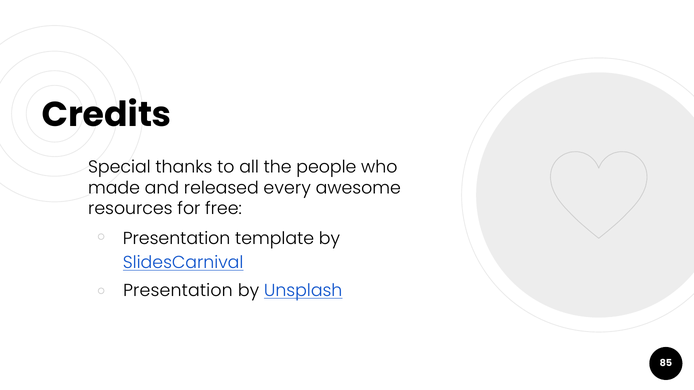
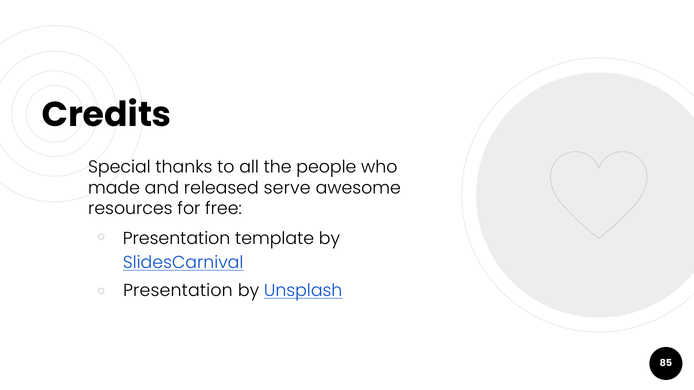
every: every -> serve
